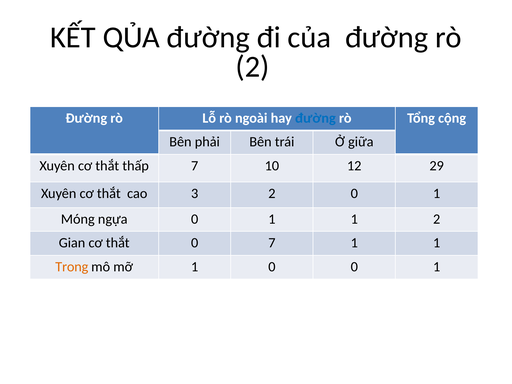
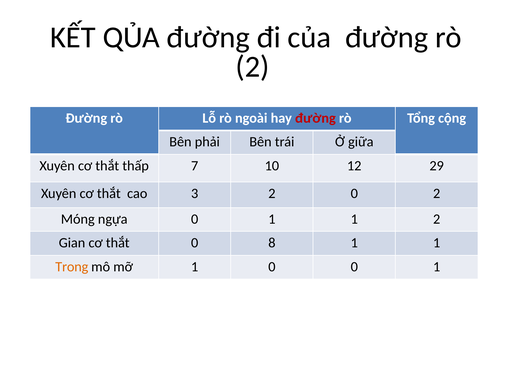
đường at (315, 118) colour: blue -> red
2 0 1: 1 -> 2
0 7: 7 -> 8
